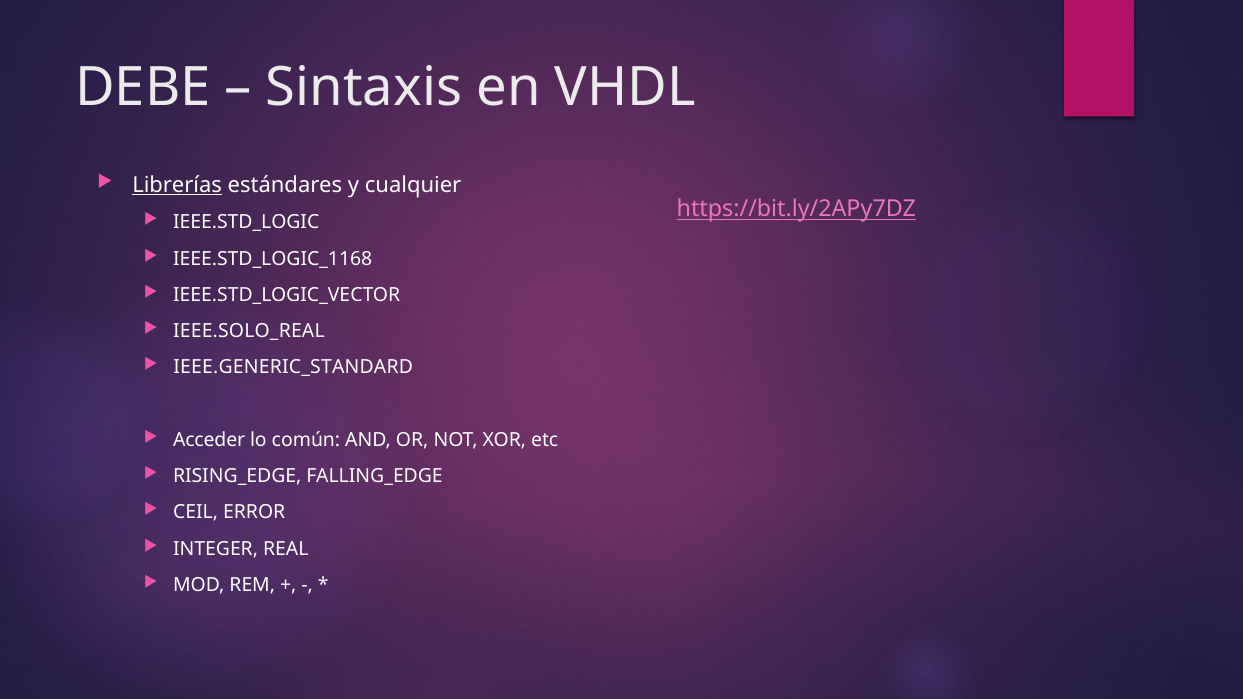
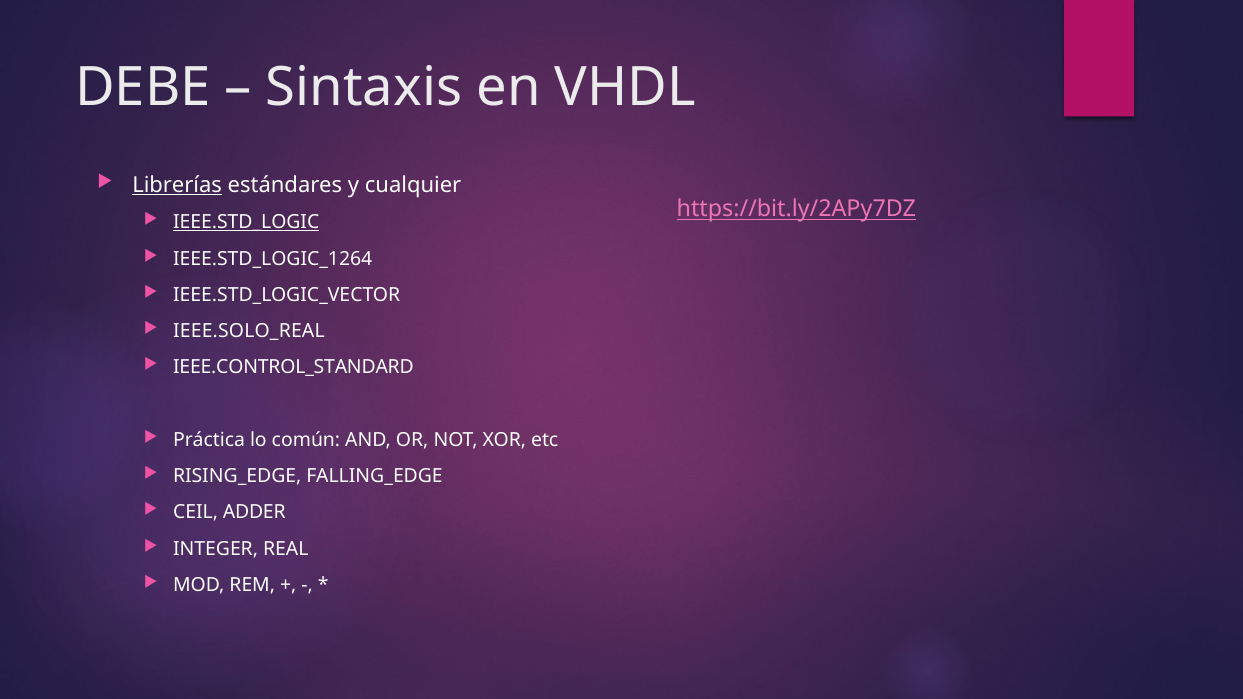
IEEE.STD_LOGIC underline: none -> present
IEEE.STD_LOGIC_1168: IEEE.STD_LOGIC_1168 -> IEEE.STD_LOGIC_1264
IEEE.GENERIC_STANDARD: IEEE.GENERIC_STANDARD -> IEEE.CONTROL_STANDARD
Acceder: Acceder -> Práctica
ERROR: ERROR -> ADDER
